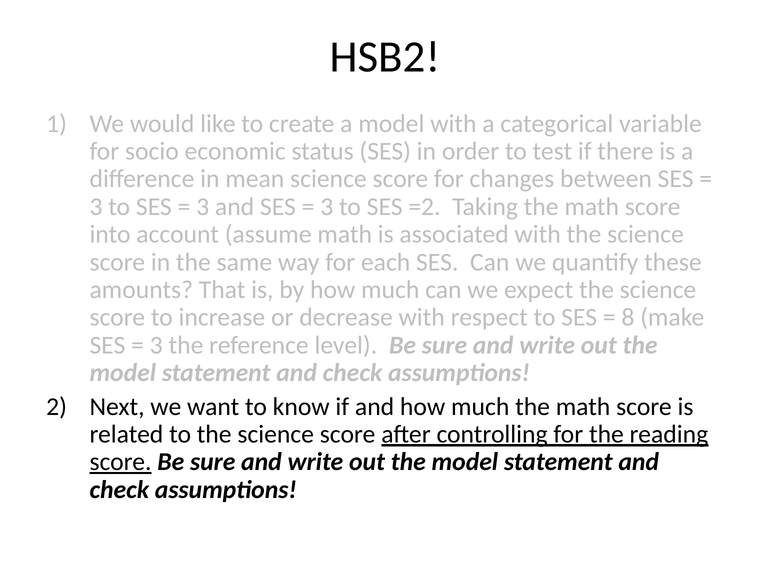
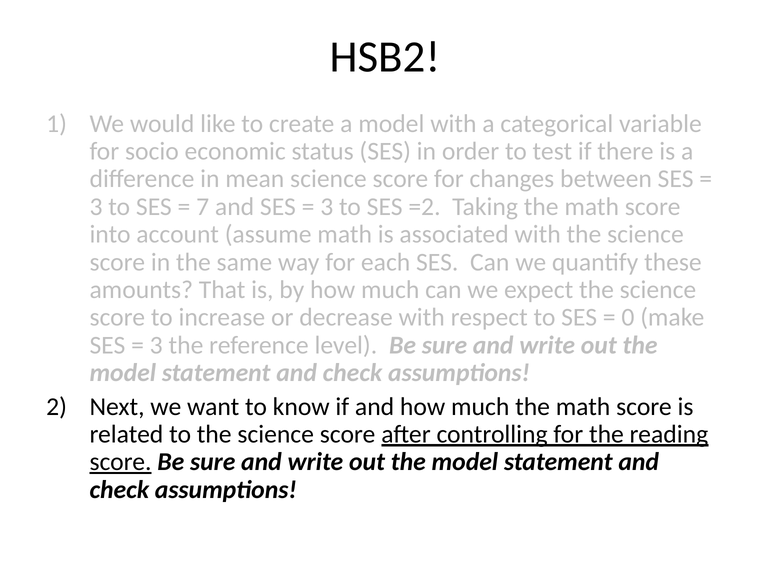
3 at (203, 207): 3 -> 7
8: 8 -> 0
